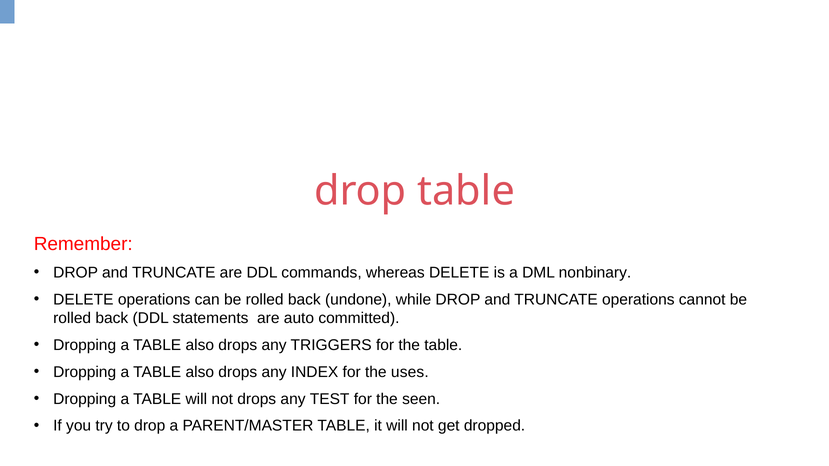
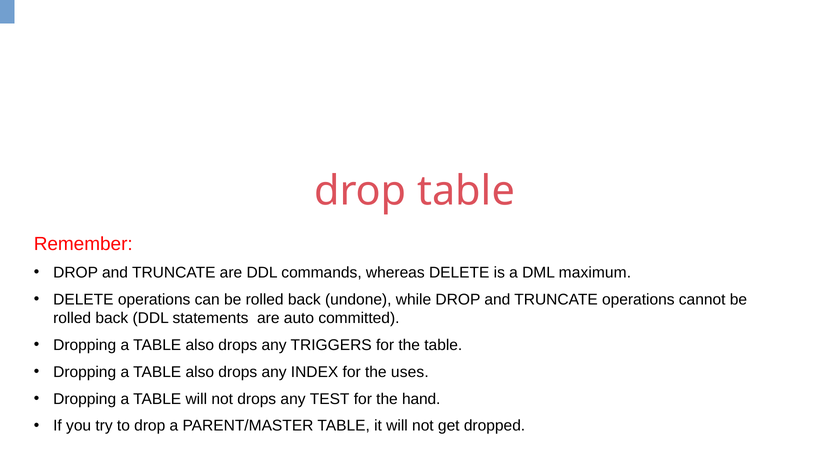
nonbinary: nonbinary -> maximum
seen: seen -> hand
